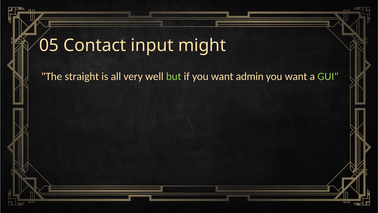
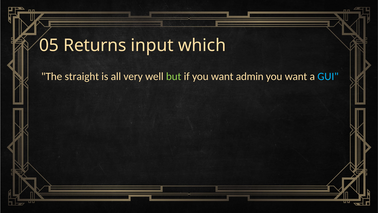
Contact: Contact -> Returns
might: might -> which
GUI colour: light green -> light blue
